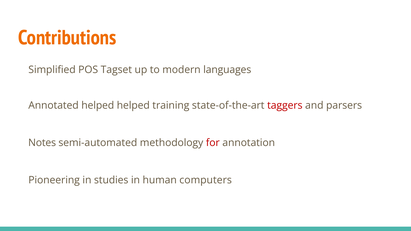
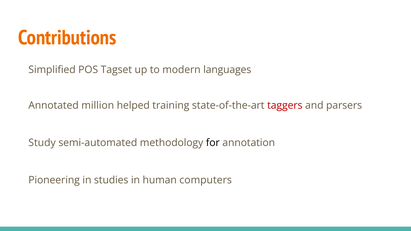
Annotated helped: helped -> million
Notes: Notes -> Study
for colour: red -> black
